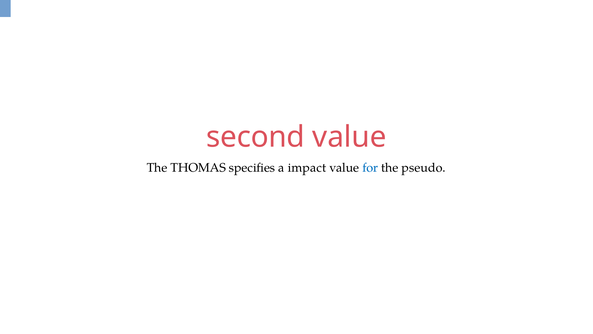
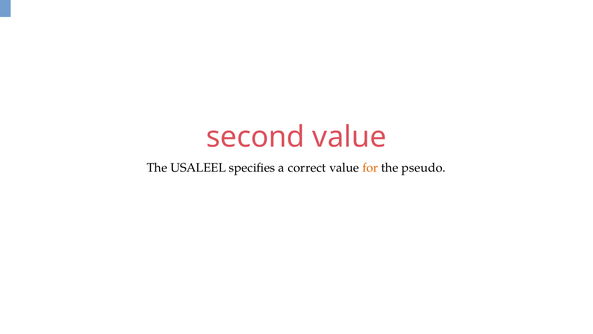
THOMAS: THOMAS -> USALEEL
impact: impact -> correct
for colour: blue -> orange
